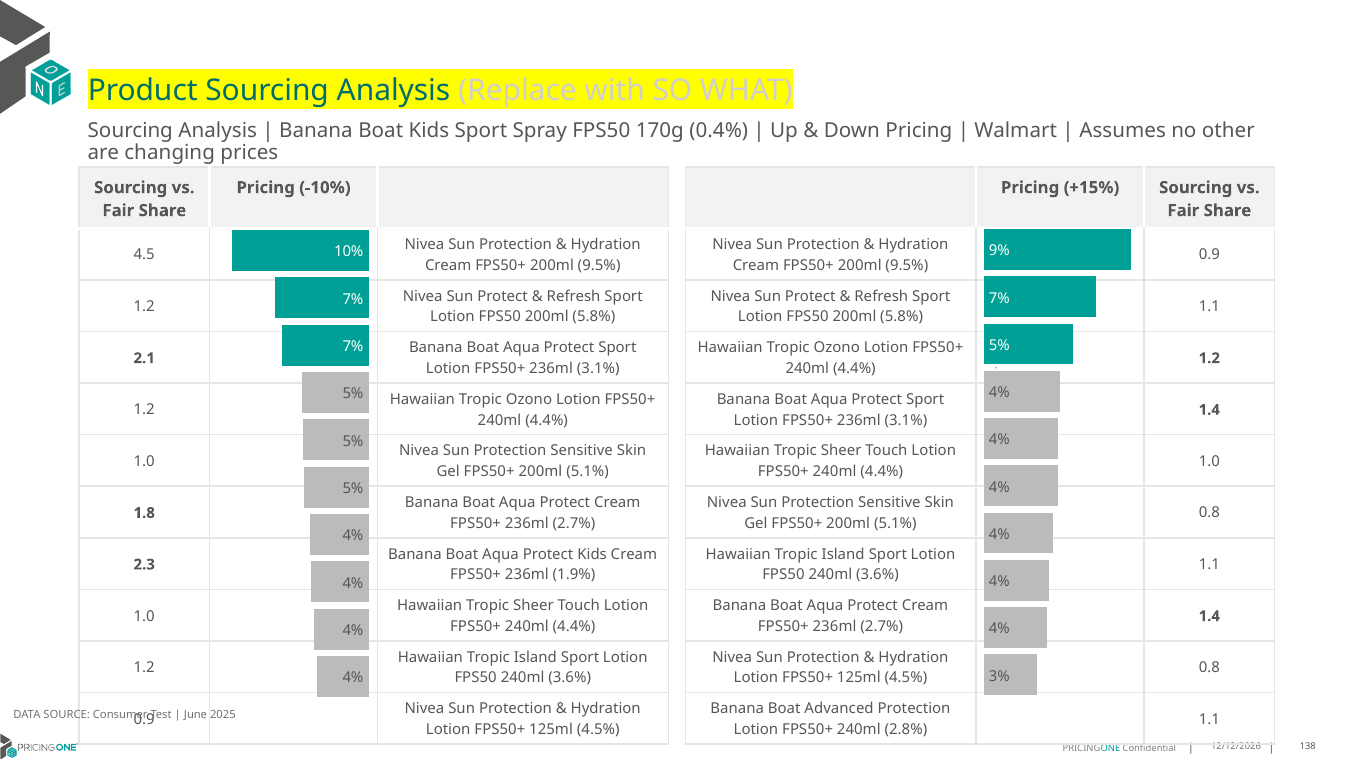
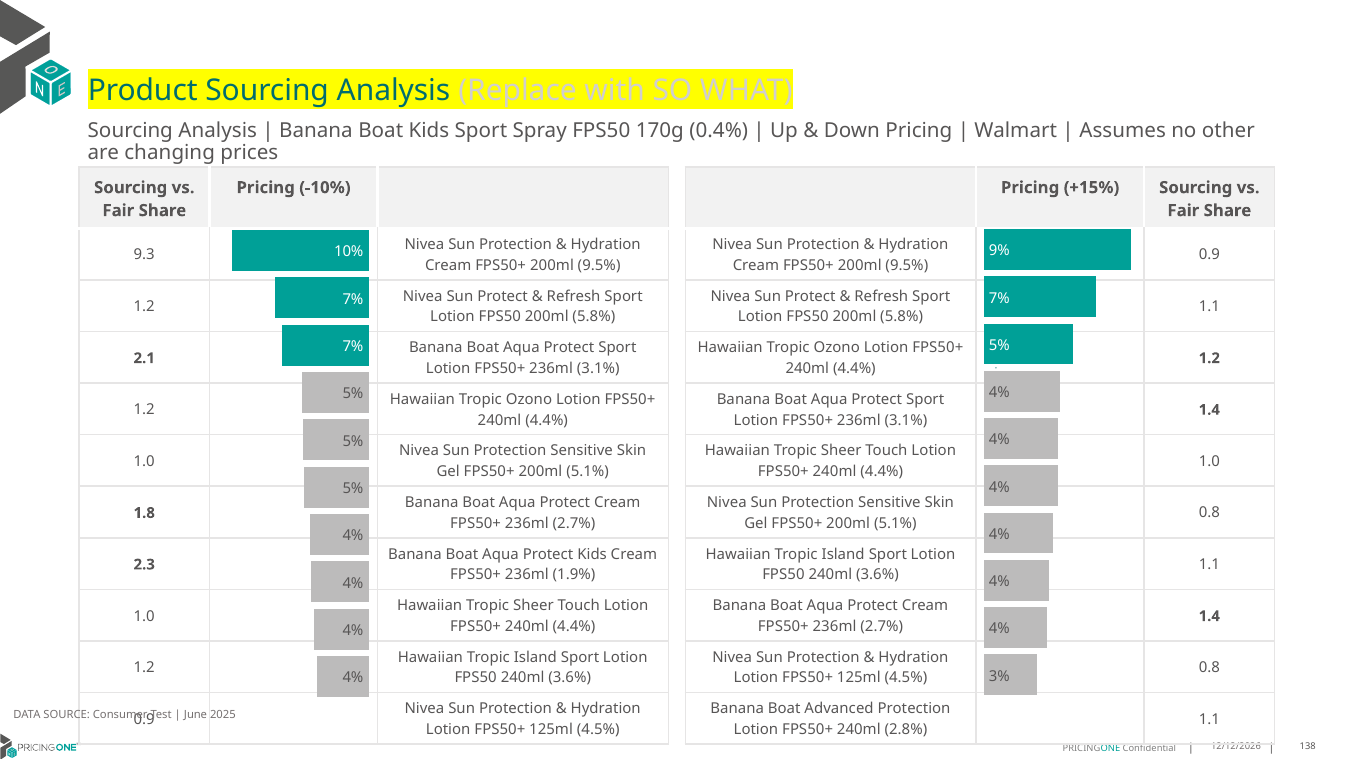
4.5: 4.5 -> 9.3
